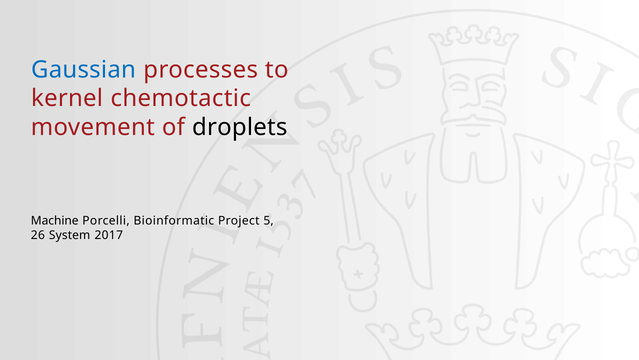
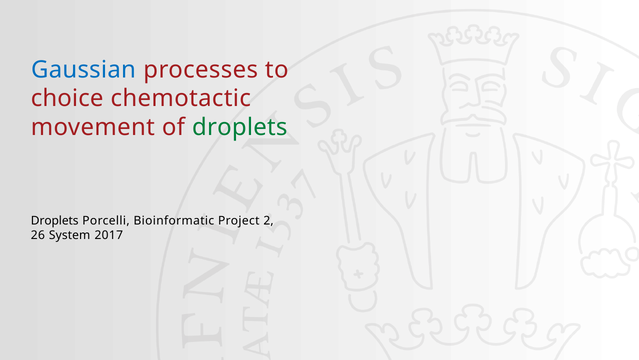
kernel: kernel -> choice
droplets at (240, 127) colour: black -> green
Machine at (55, 220): Machine -> Droplets
5: 5 -> 2
